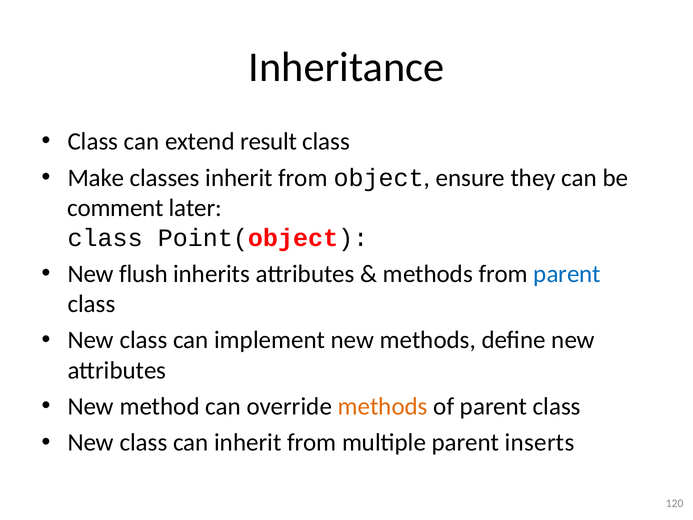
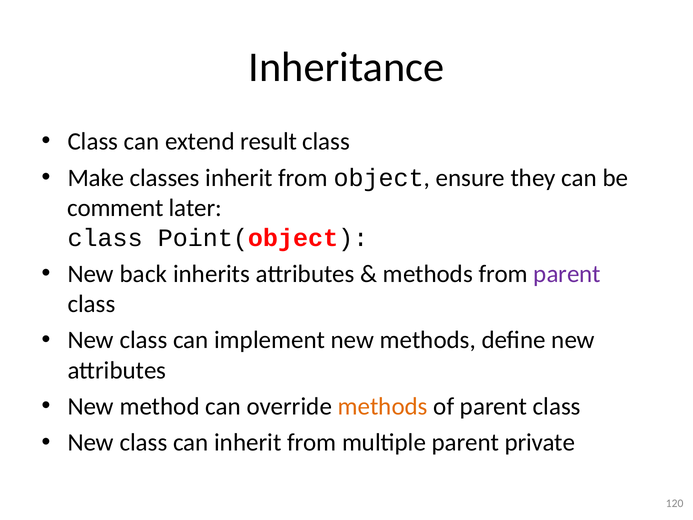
flush: flush -> back
parent at (567, 274) colour: blue -> purple
inserts: inserts -> private
